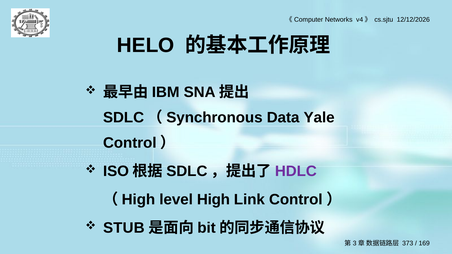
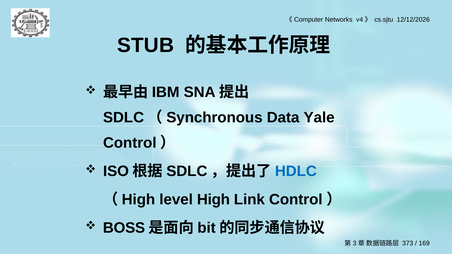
HELO: HELO -> STUB
HDLC colour: purple -> blue
STUB: STUB -> BOSS
